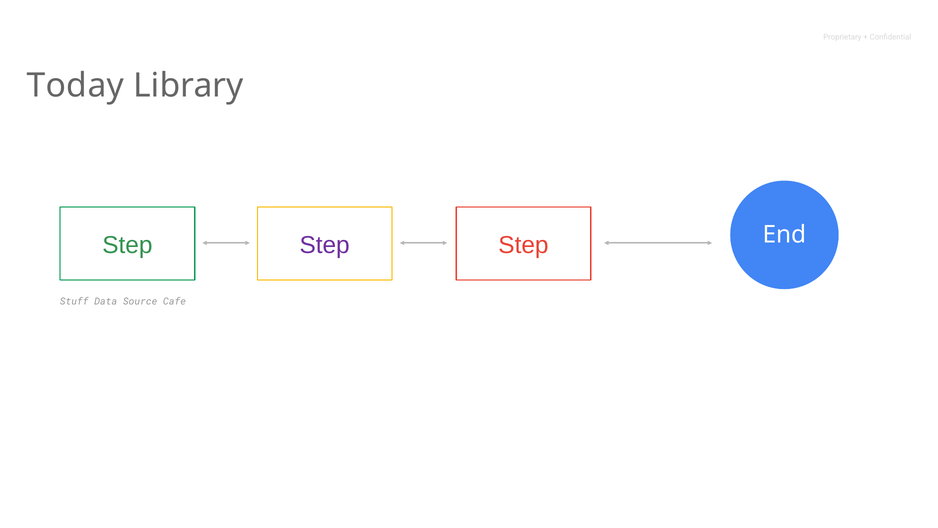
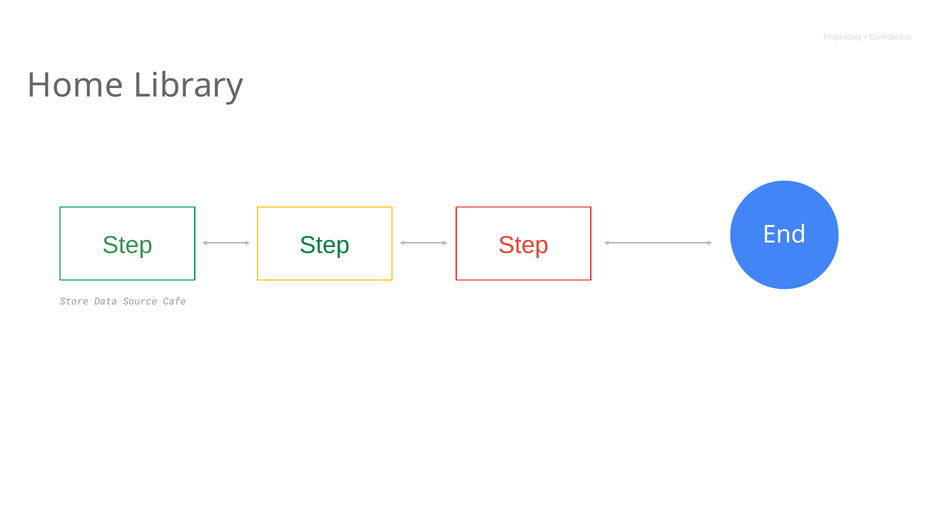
Today: Today -> Home
Step at (325, 245) colour: purple -> green
Stuff: Stuff -> Store
